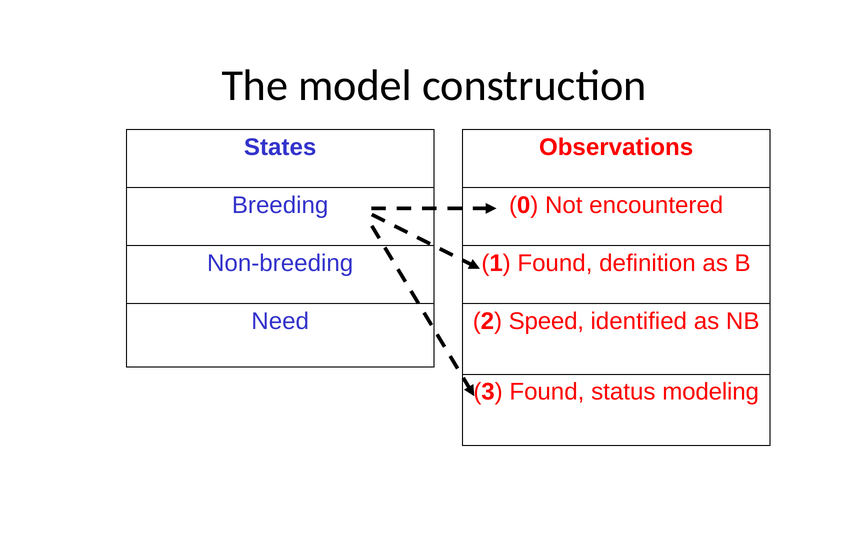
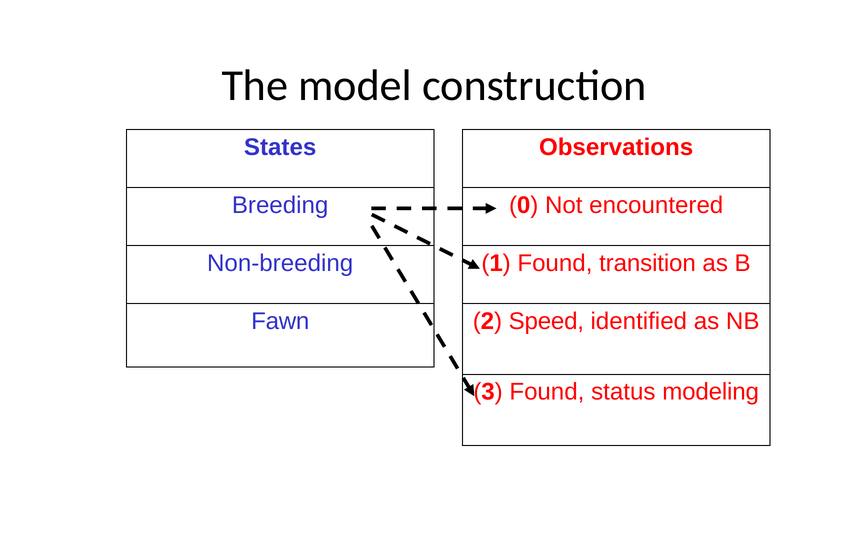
definition: definition -> transition
Need: Need -> Fawn
